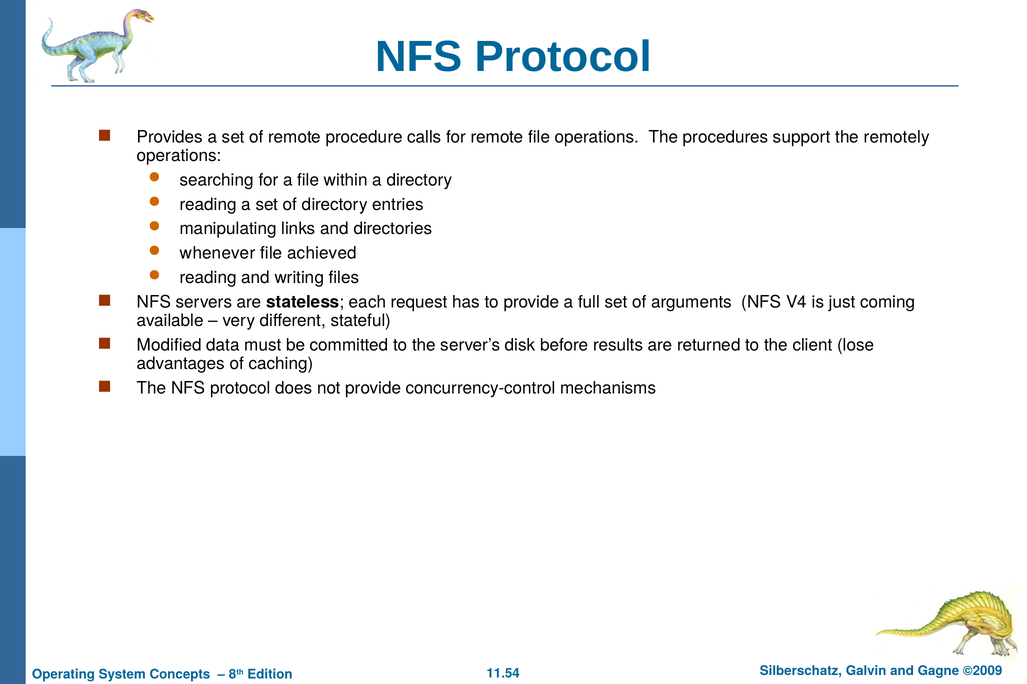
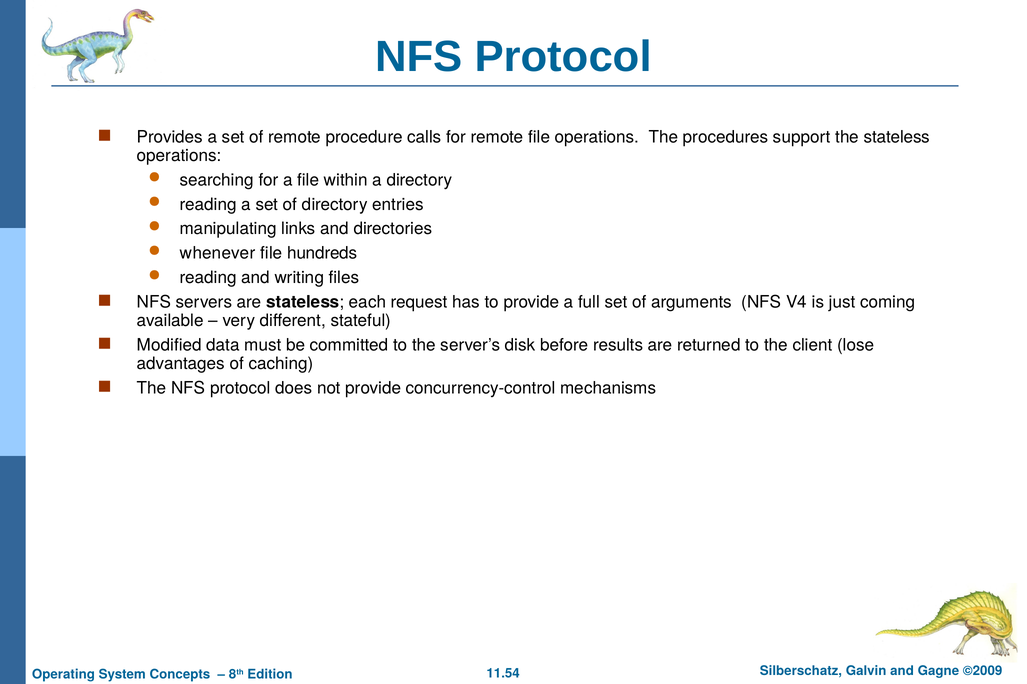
the remotely: remotely -> stateless
achieved: achieved -> hundreds
